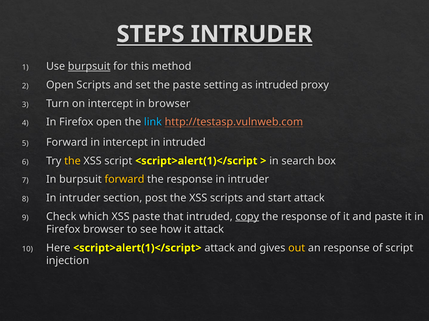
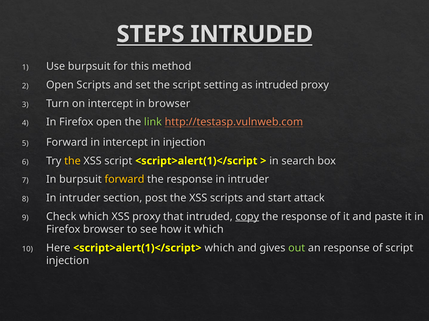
STEPS INTRUDER: INTRUDER -> INTRUDED
burpsuit at (89, 67) underline: present -> none
the paste: paste -> script
link colour: light blue -> light green
in intruded: intruded -> injection
XSS paste: paste -> proxy
it attack: attack -> which
<script>alert(1)</script> attack: attack -> which
out colour: yellow -> light green
